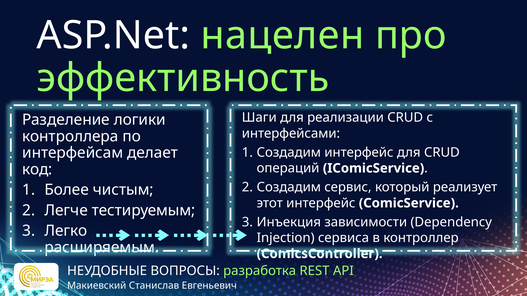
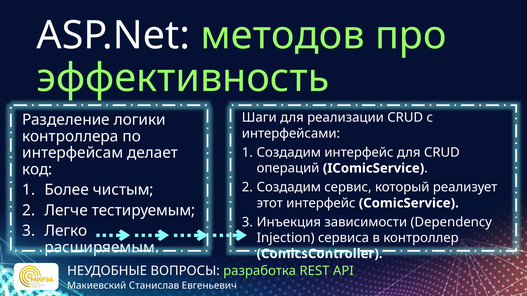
нацелен: нацелен -> методов
